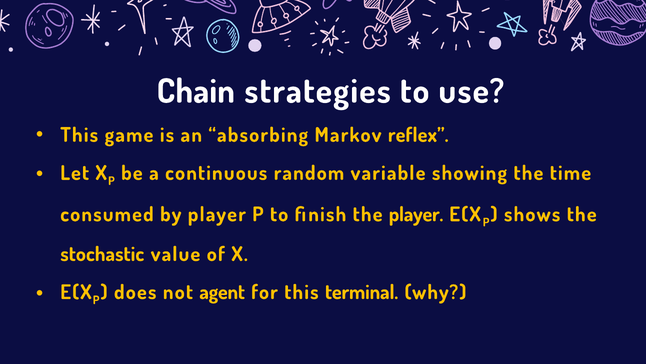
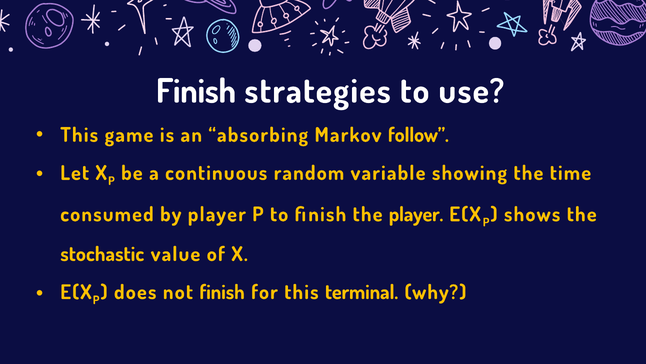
Chain at (196, 91): Chain -> Finish
reflex: reflex -> follow
not agent: agent -> finish
